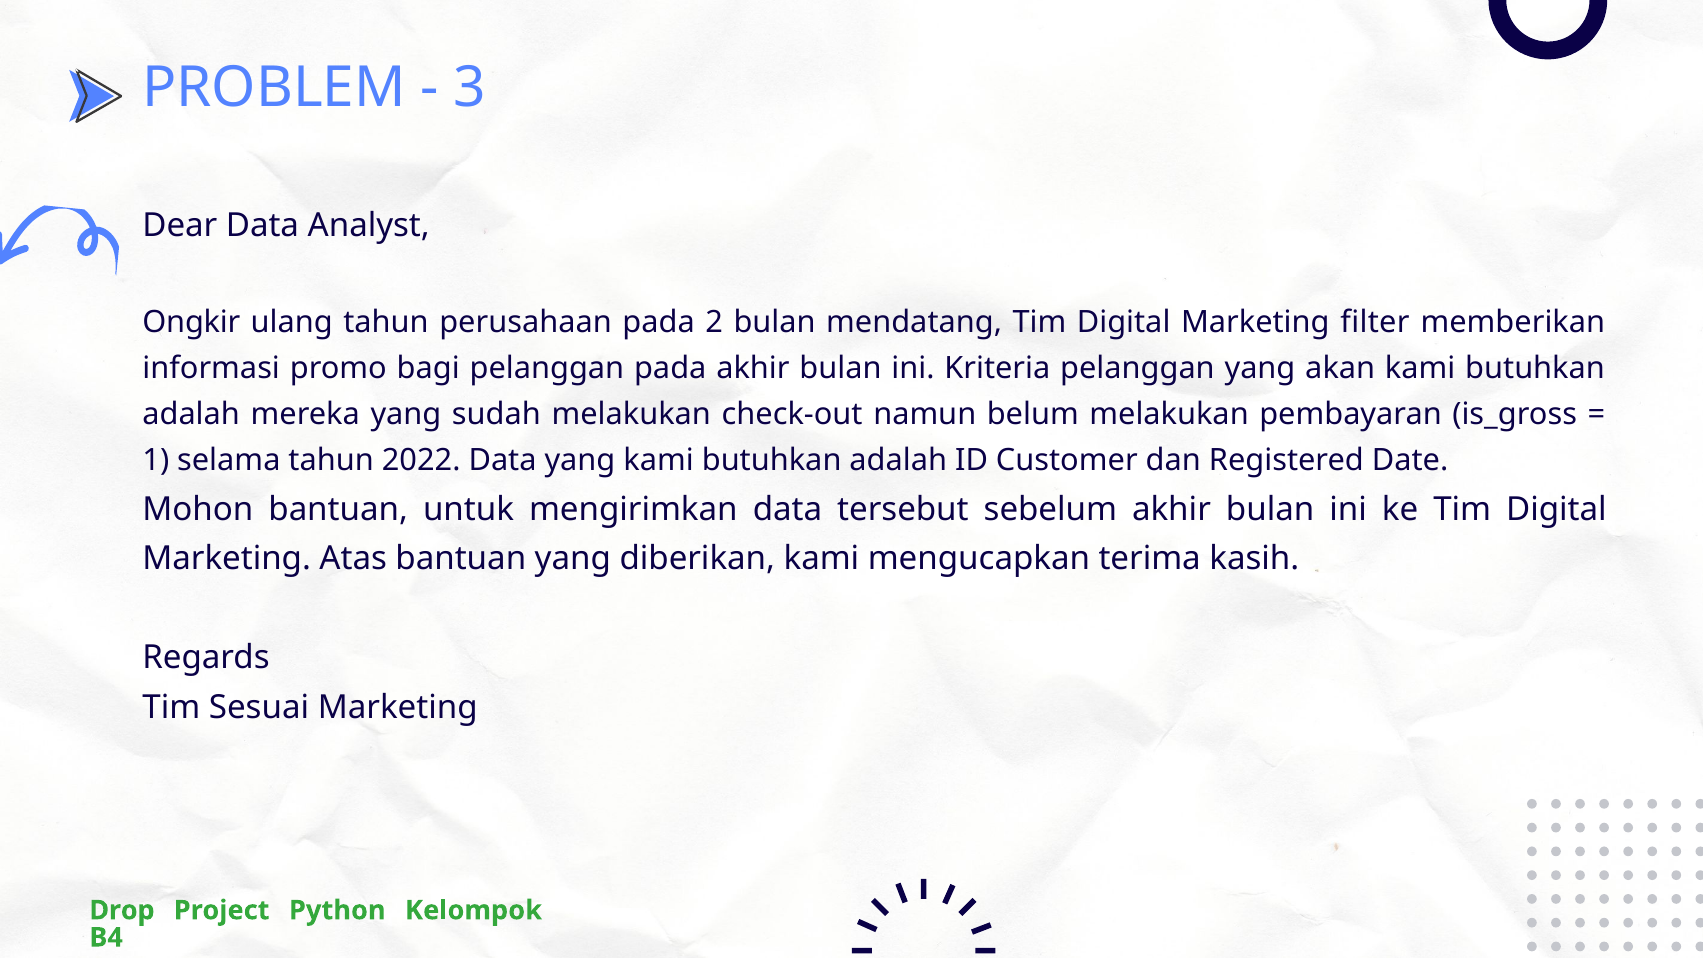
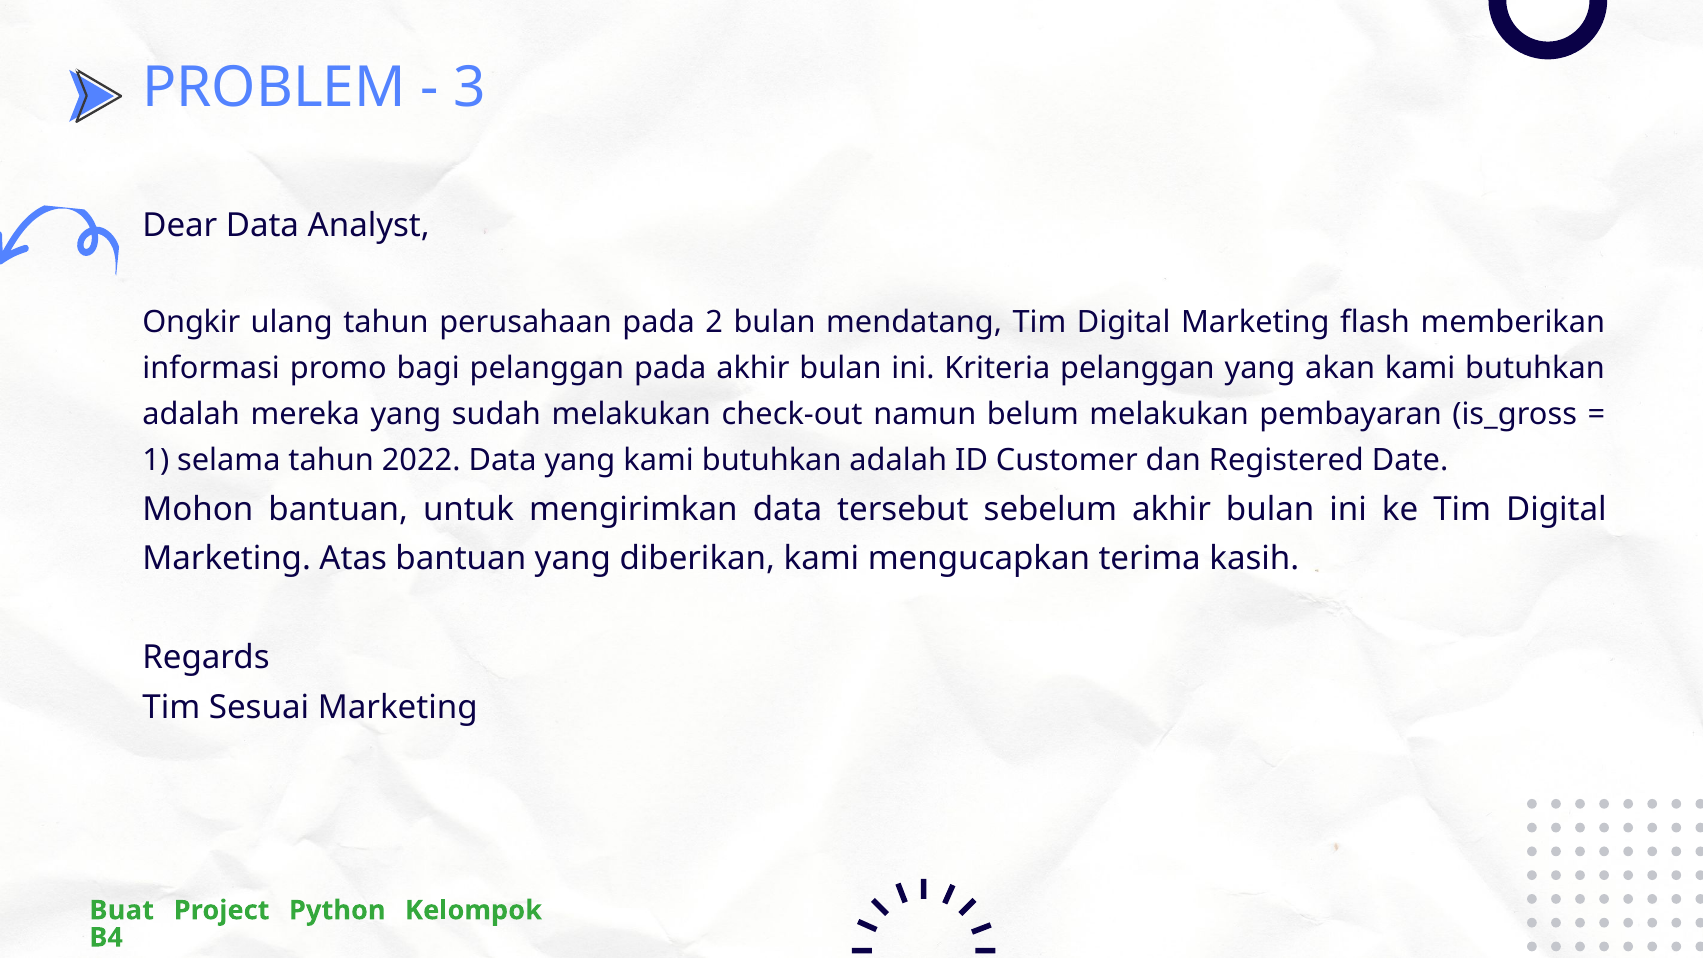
filter: filter -> flash
Drop: Drop -> Buat
